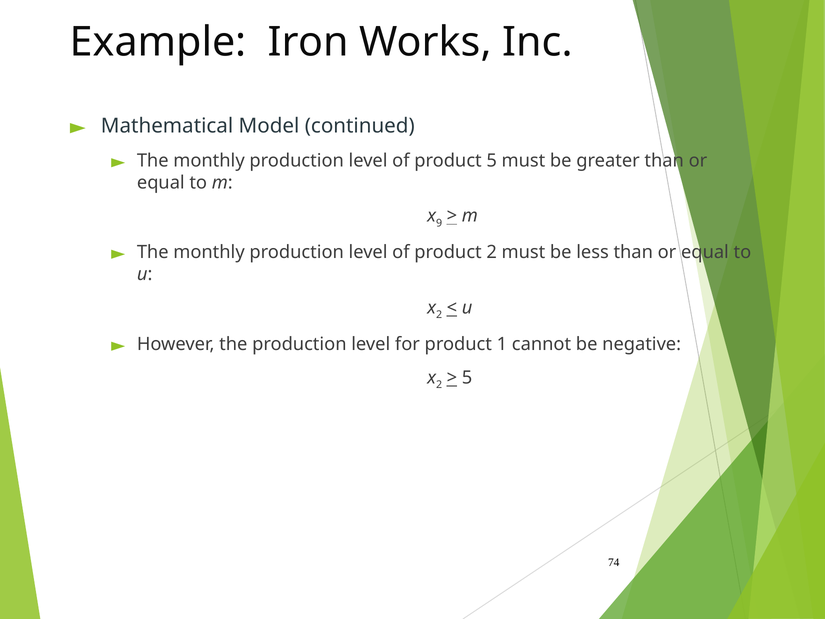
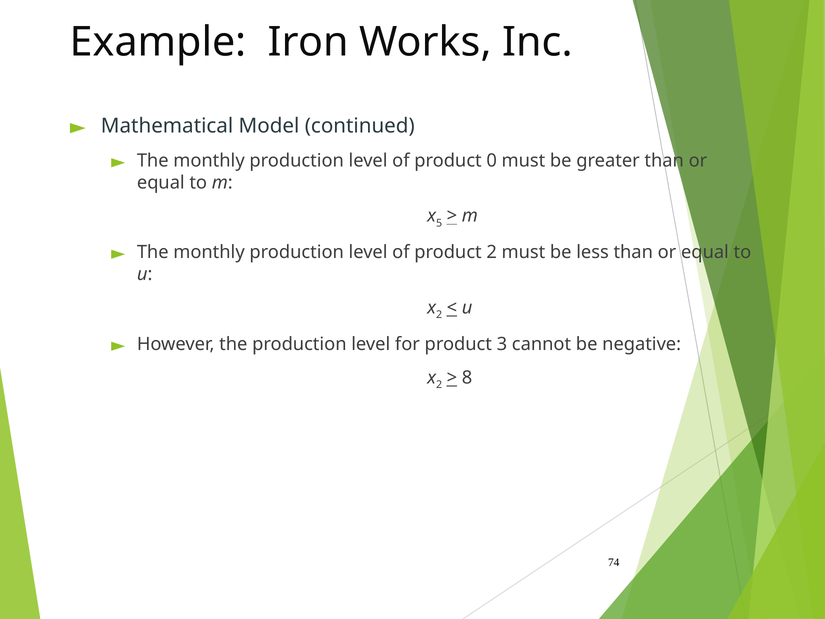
product 5: 5 -> 0
9: 9 -> 5
1: 1 -> 3
5 at (467, 377): 5 -> 8
